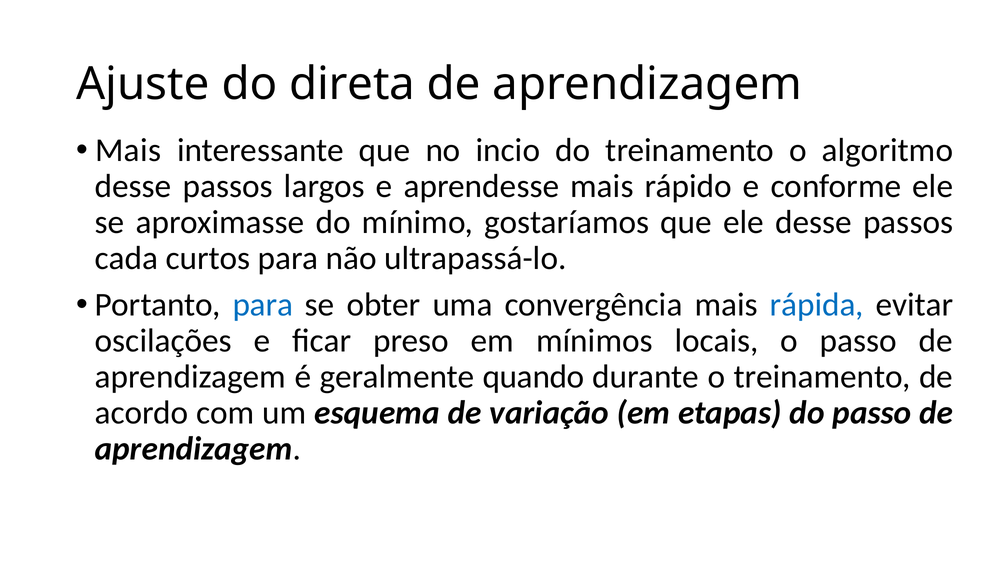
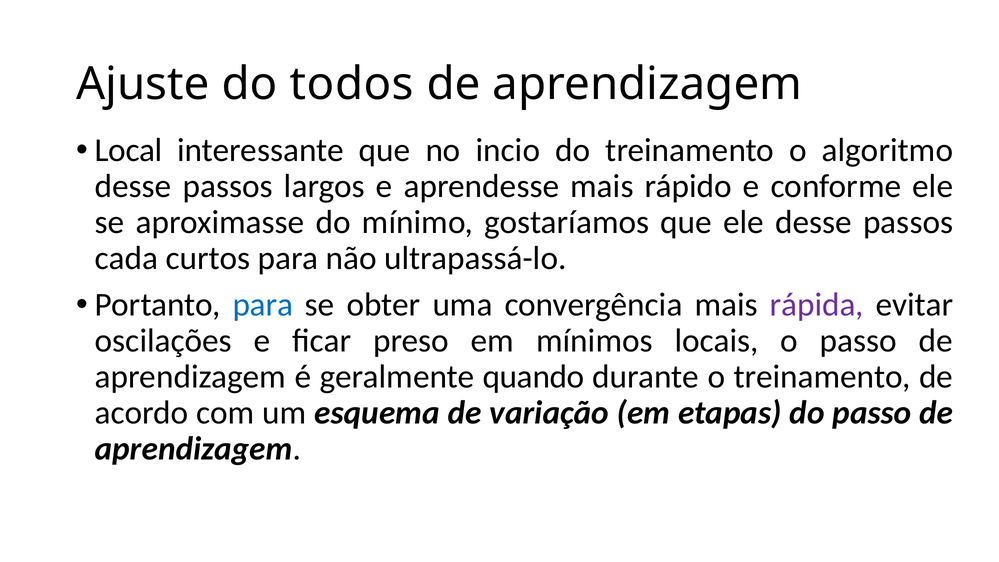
direta: direta -> todos
Mais at (128, 150): Mais -> Local
rápida colour: blue -> purple
